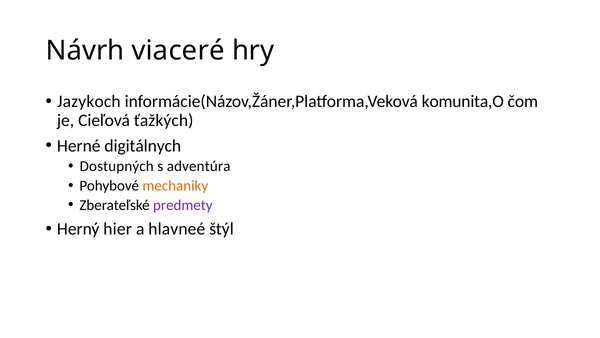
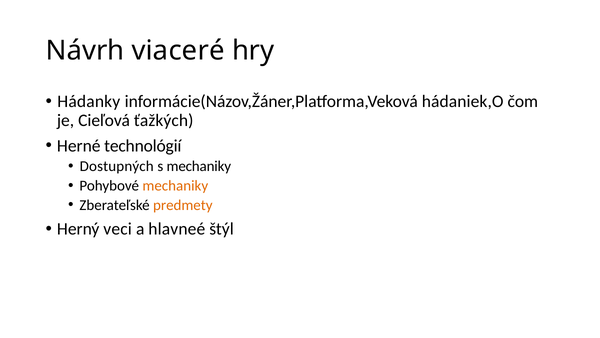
Jazykoch: Jazykoch -> Hádanky
komunita,O: komunita,O -> hádaniek,O
digitálnych: digitálnych -> technológií
s adventúra: adventúra -> mechaniky
predmety colour: purple -> orange
hier: hier -> veci
